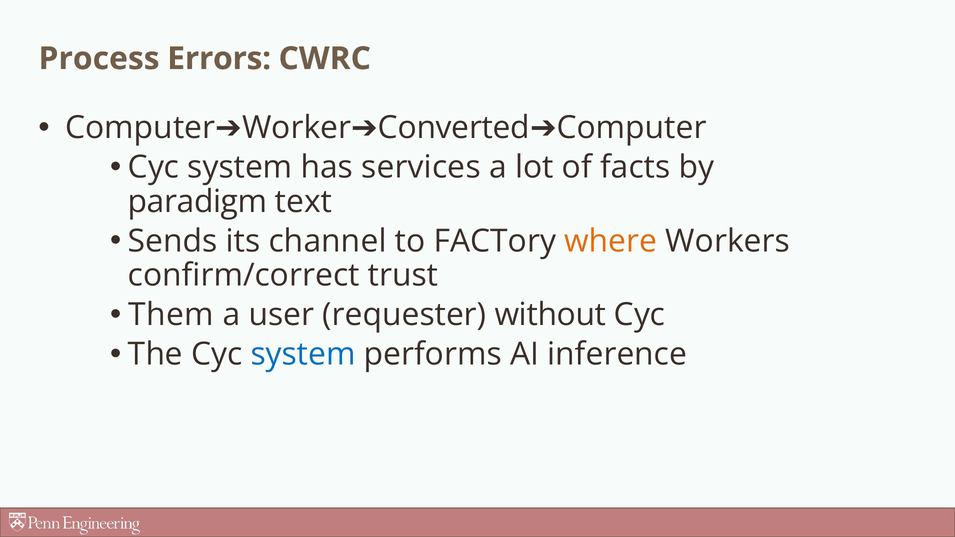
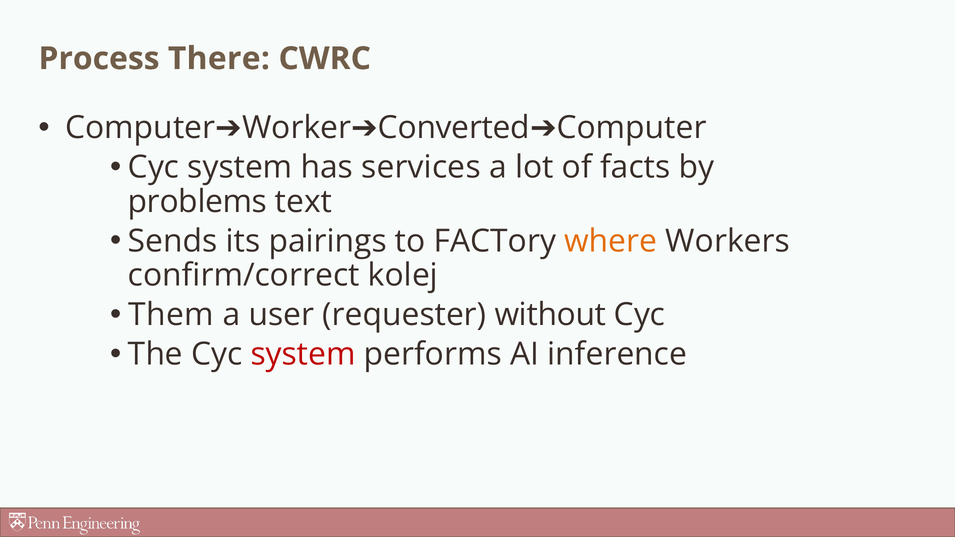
Errors: Errors -> There
paradigm: paradigm -> problems
channel: channel -> pairings
trust: trust -> kolej
system at (303, 354) colour: blue -> red
